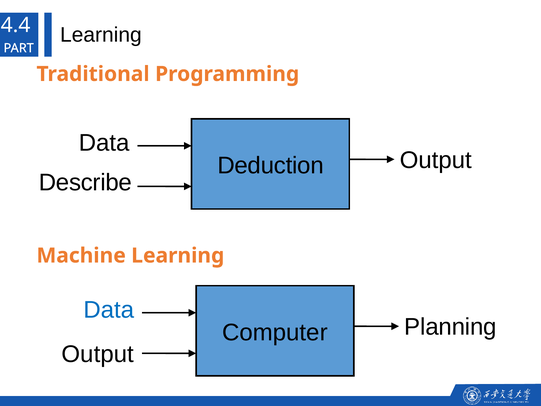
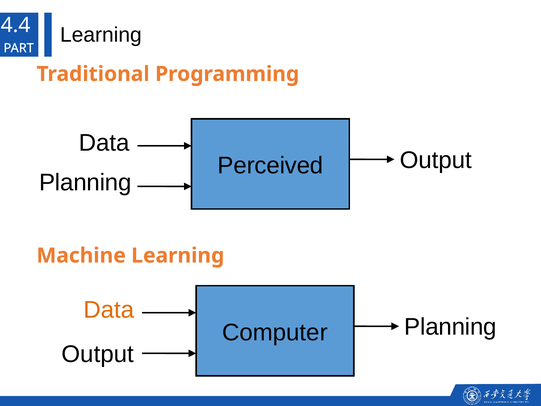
Deduction: Deduction -> Perceived
Describe at (85, 183): Describe -> Planning
Data at (109, 310) colour: blue -> orange
